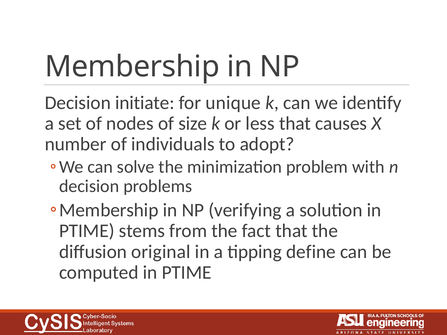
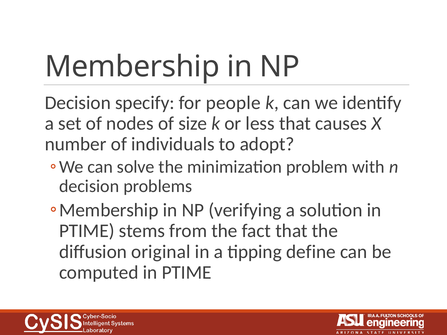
initiate: initiate -> specify
unique: unique -> people
